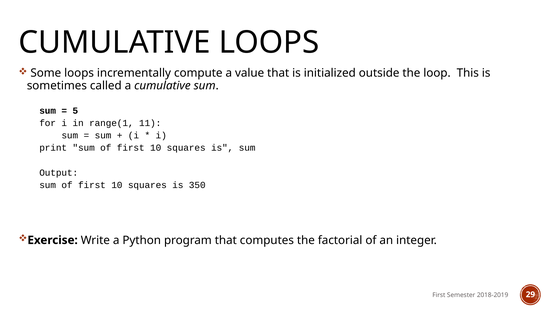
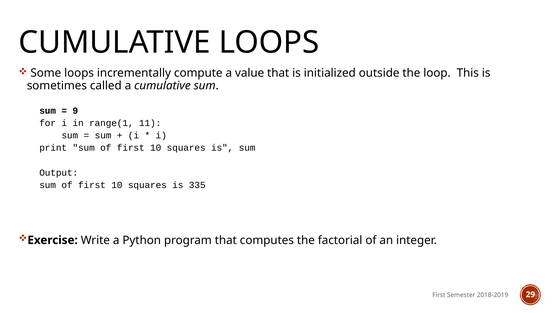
5: 5 -> 9
350: 350 -> 335
